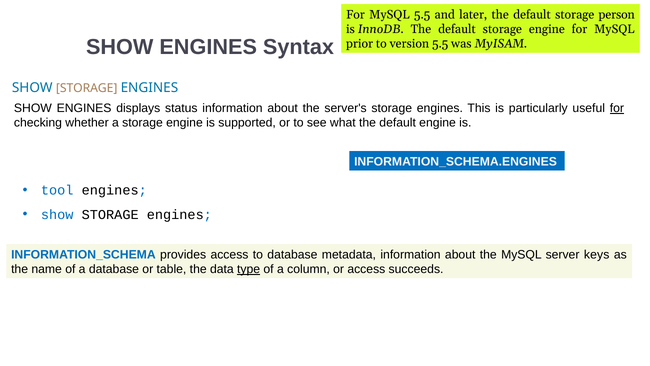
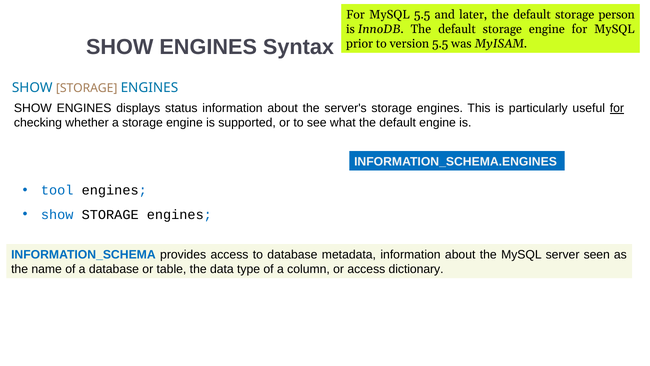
keys: keys -> seen
type underline: present -> none
succeeds: succeeds -> dictionary
